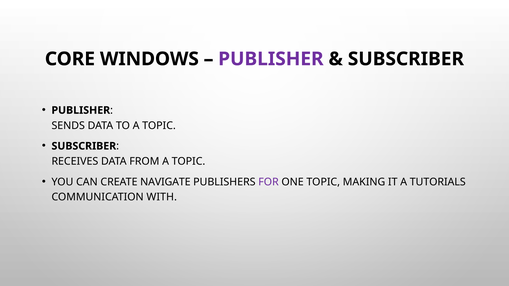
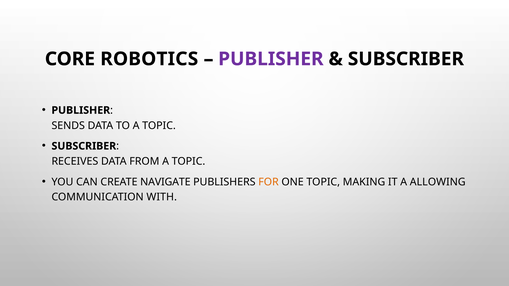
WINDOWS: WINDOWS -> ROBOTICS
FOR colour: purple -> orange
TUTORIALS: TUTORIALS -> ALLOWING
